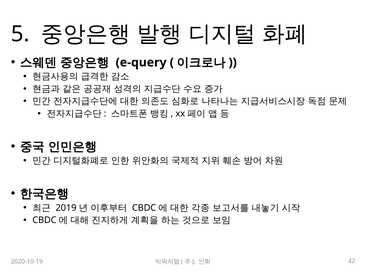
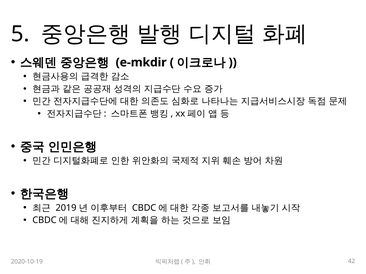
e-query: e-query -> e-mkdir
